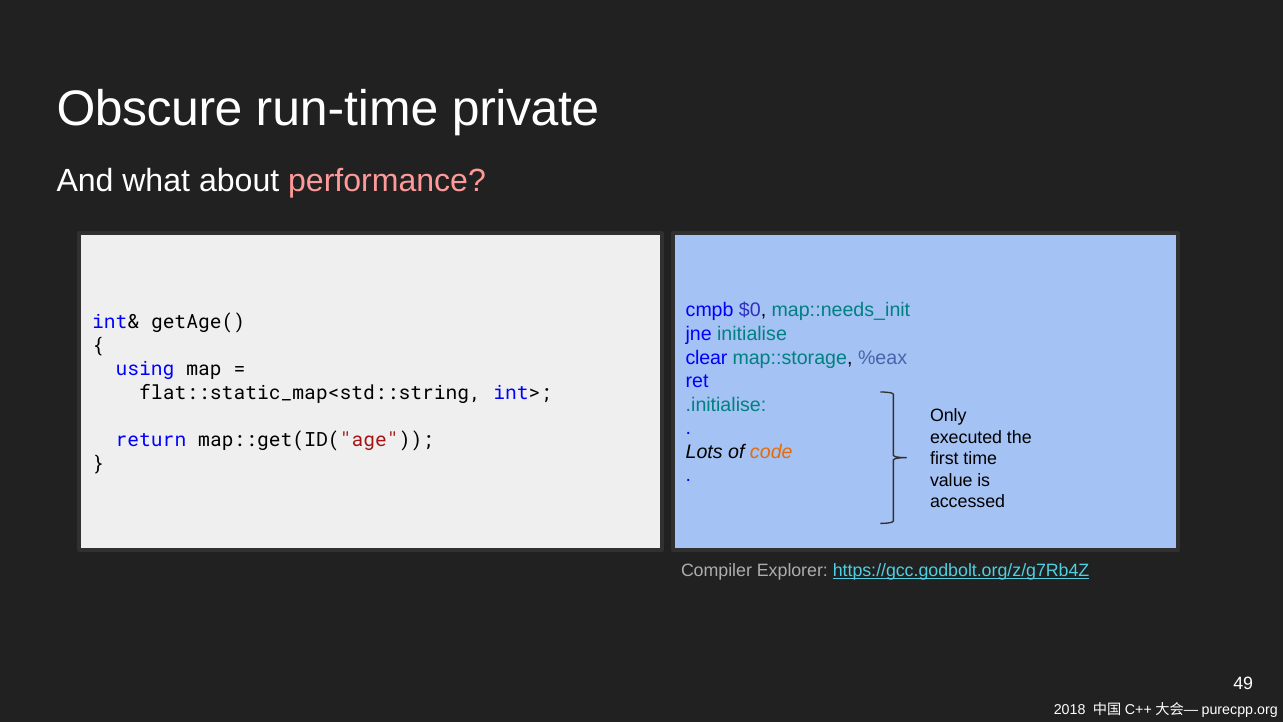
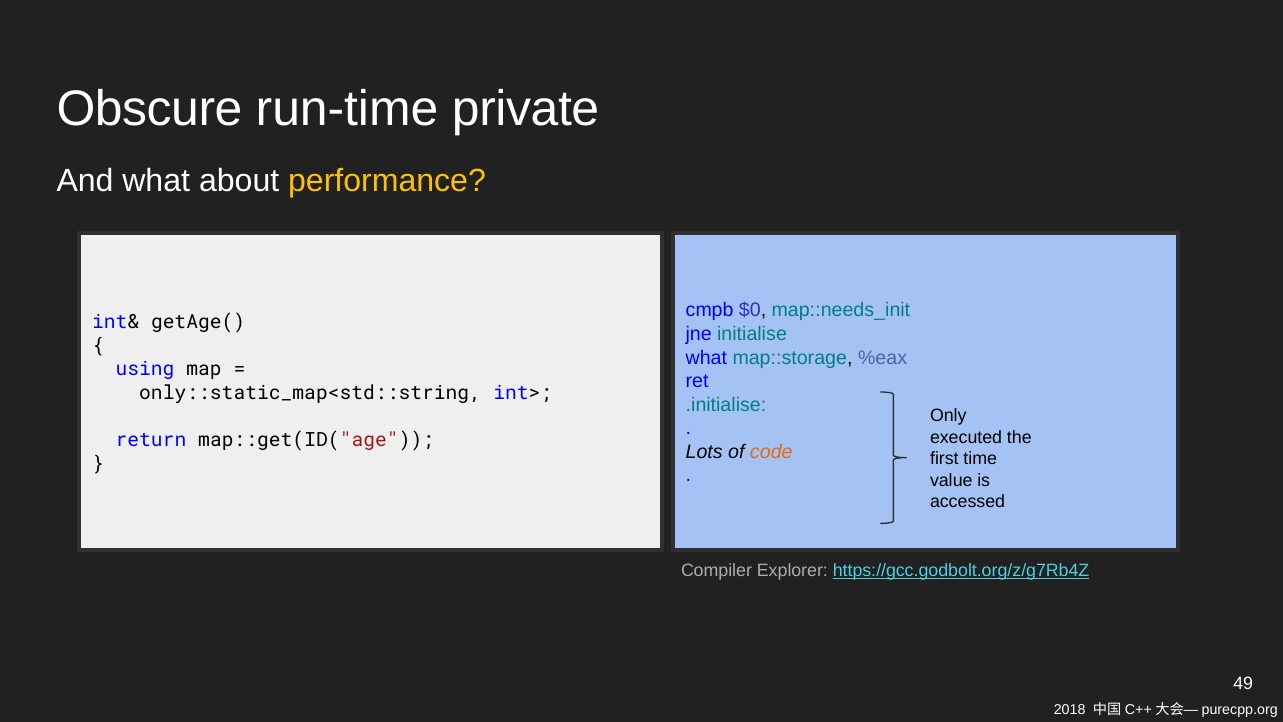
performance colour: pink -> yellow
clear at (706, 357): clear -> what
flat::static_map<std::string: flat::static_map<std::string -> only::static_map<std::string
